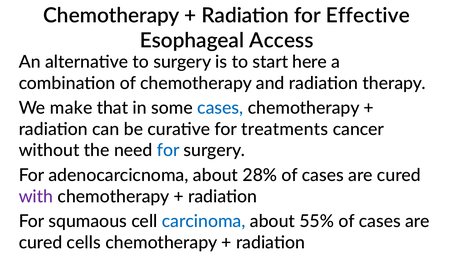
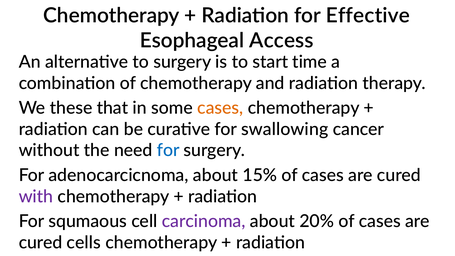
here: here -> time
make: make -> these
cases at (220, 108) colour: blue -> orange
treatments: treatments -> swallowing
28%: 28% -> 15%
carcinoma colour: blue -> purple
55%: 55% -> 20%
